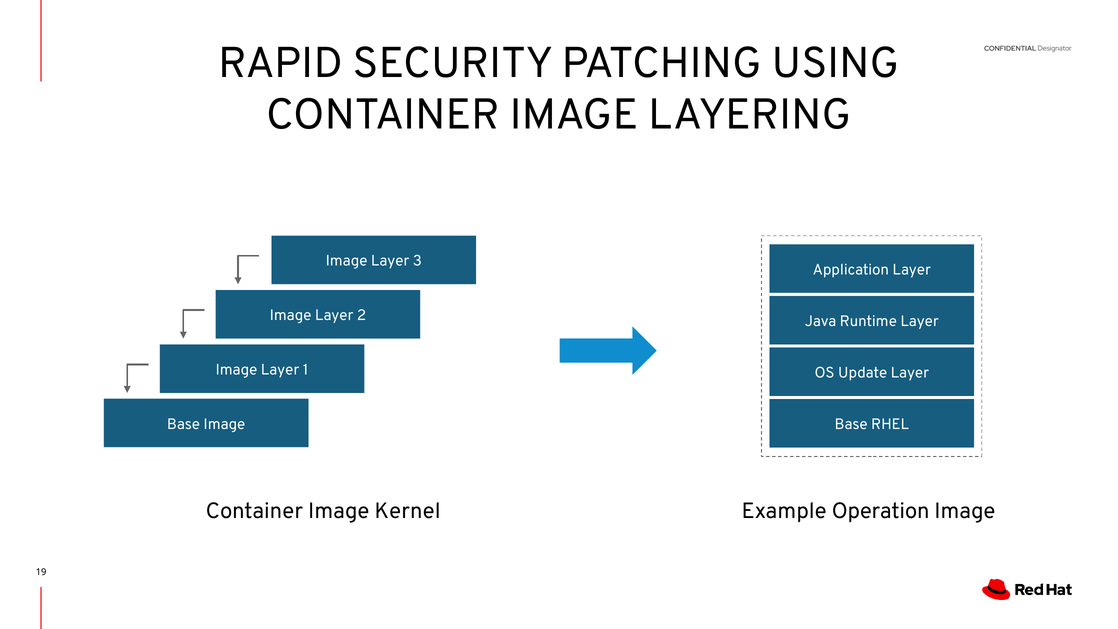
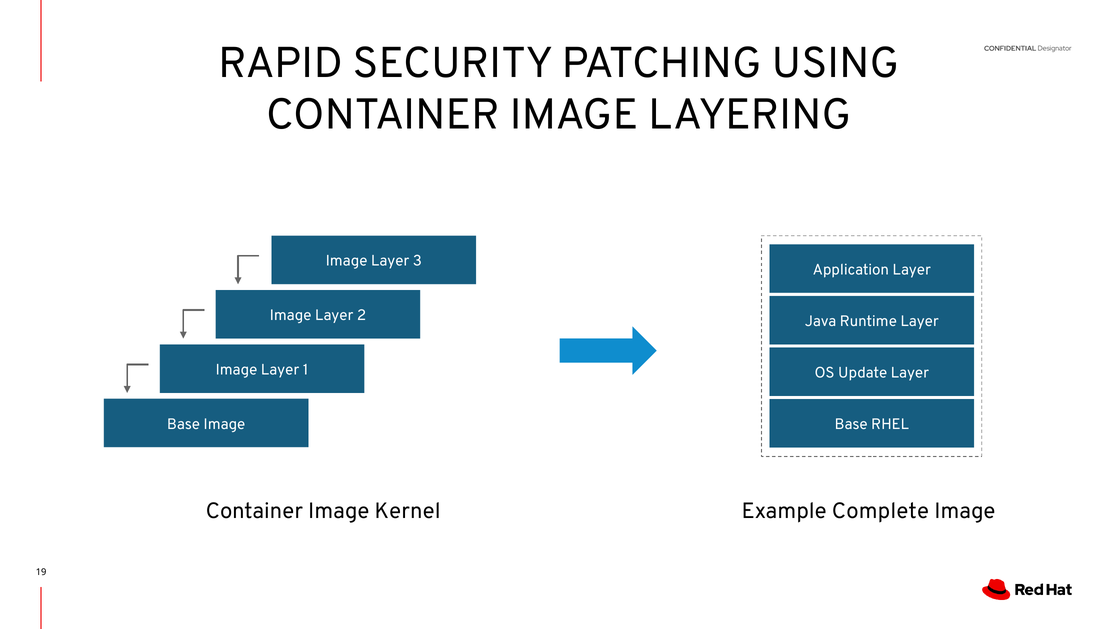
Operation: Operation -> Complete
